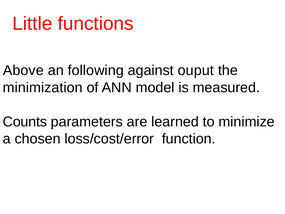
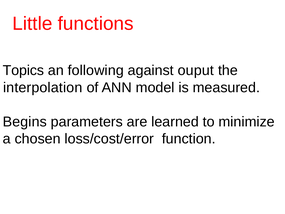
Above: Above -> Topics
minimization: minimization -> interpolation
Counts: Counts -> Begins
